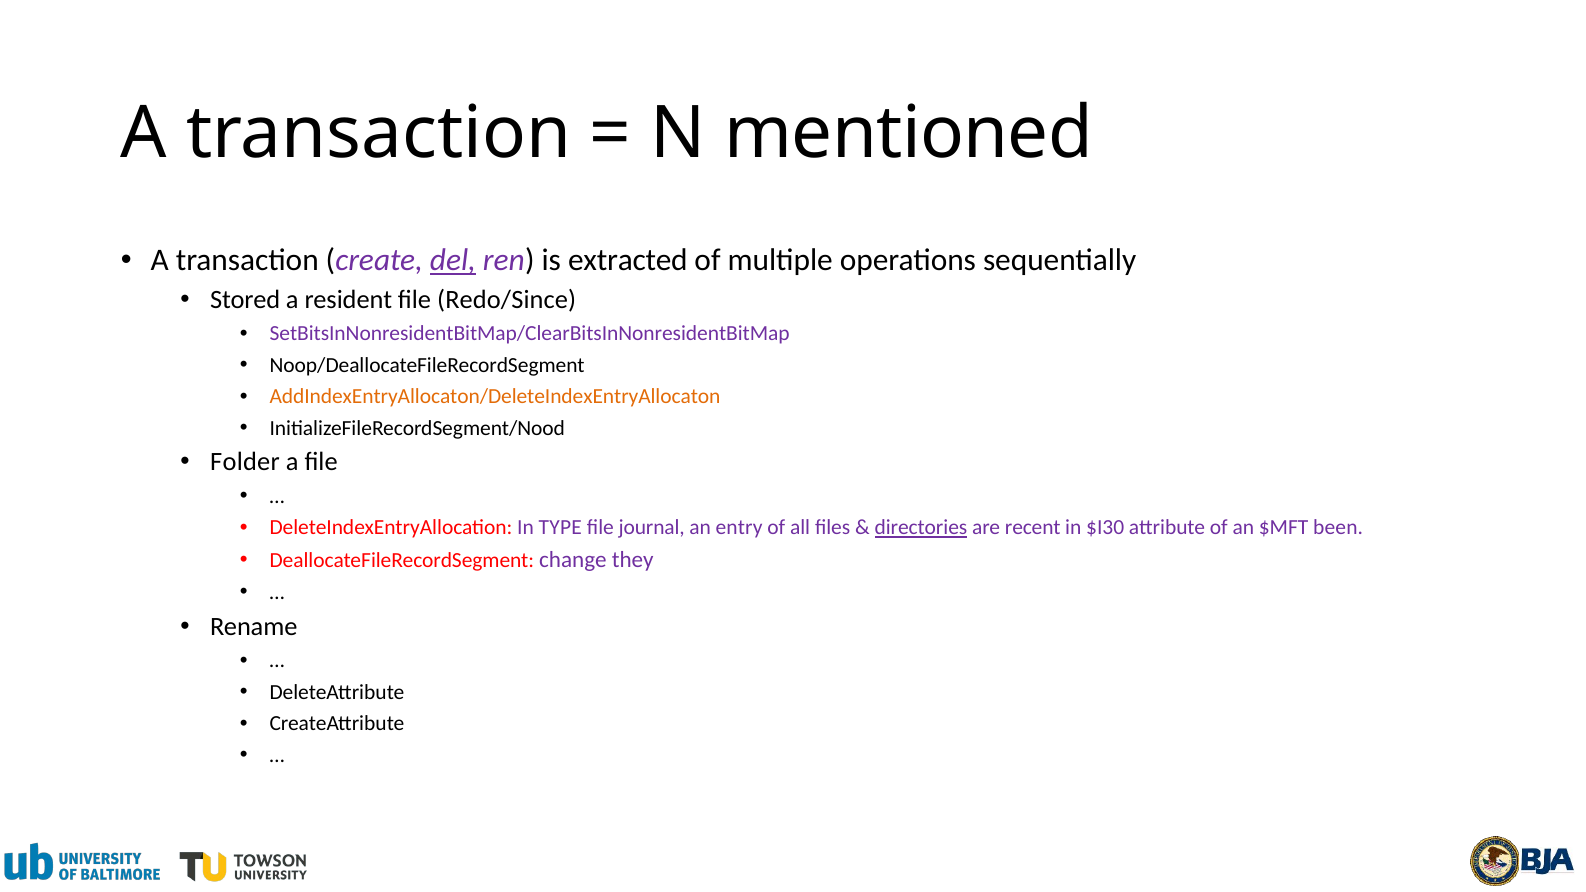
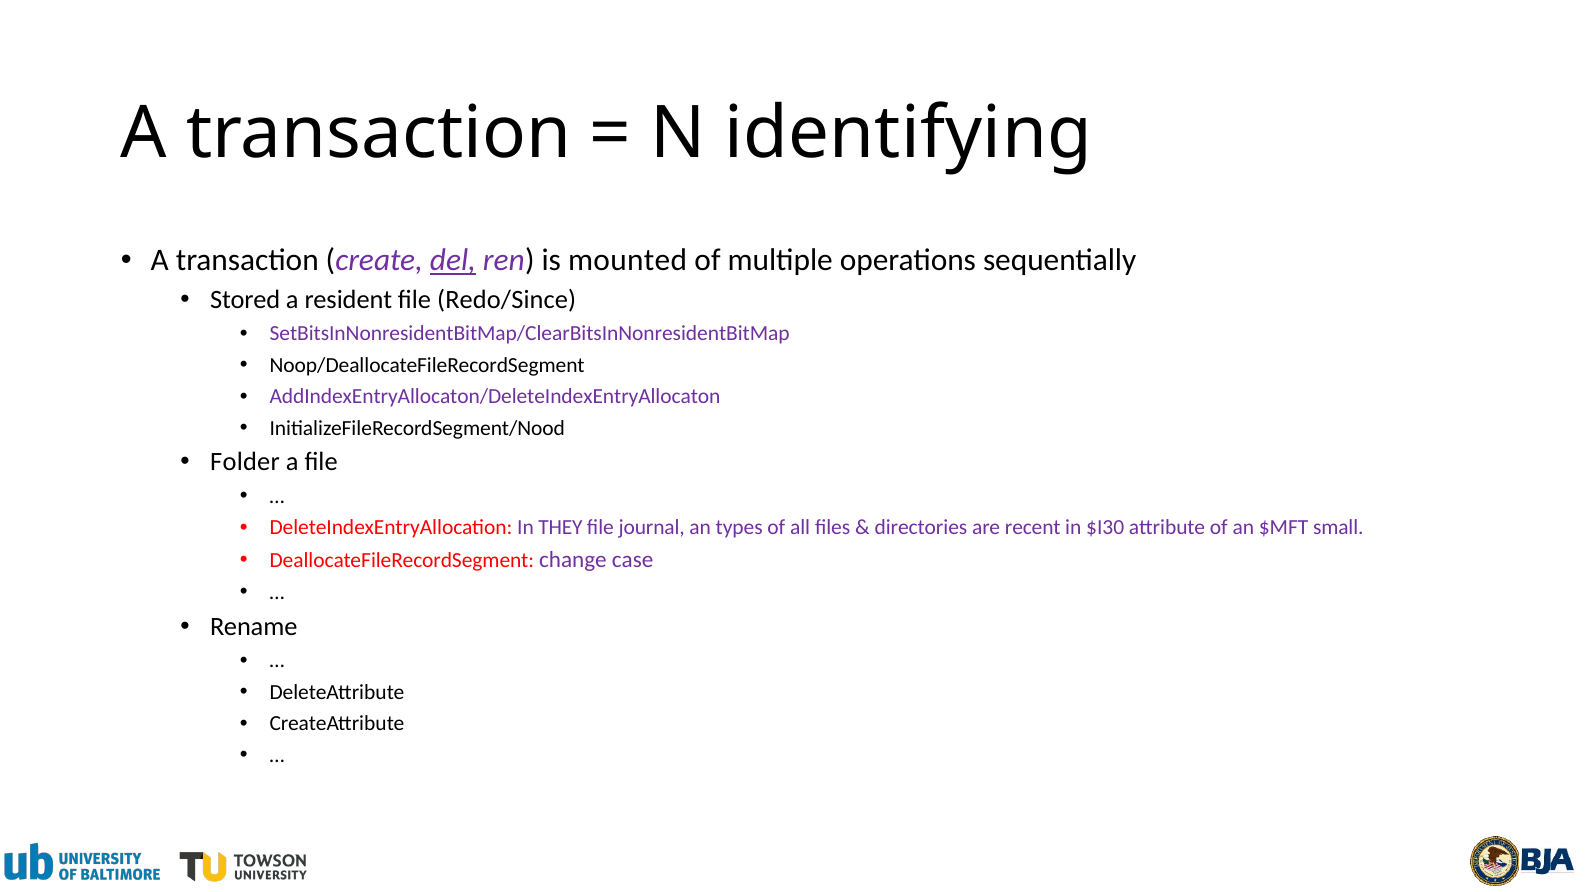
mentioned: mentioned -> identifying
extracted: extracted -> mounted
AddIndexEntryAllocaton/DeleteIndexEntryAllocaton colour: orange -> purple
TYPE: TYPE -> THEY
entry: entry -> types
directories underline: present -> none
been: been -> small
they: they -> case
